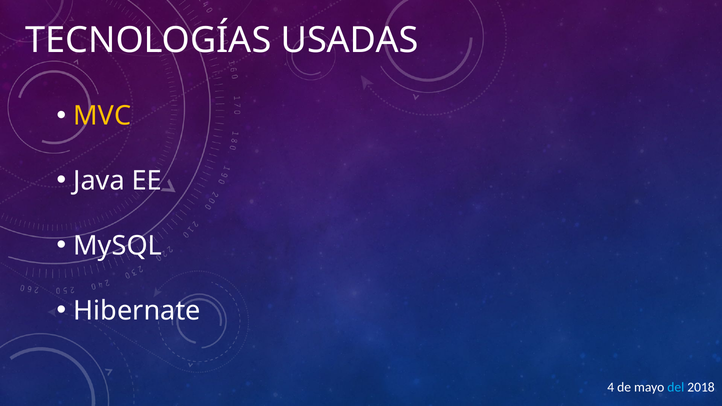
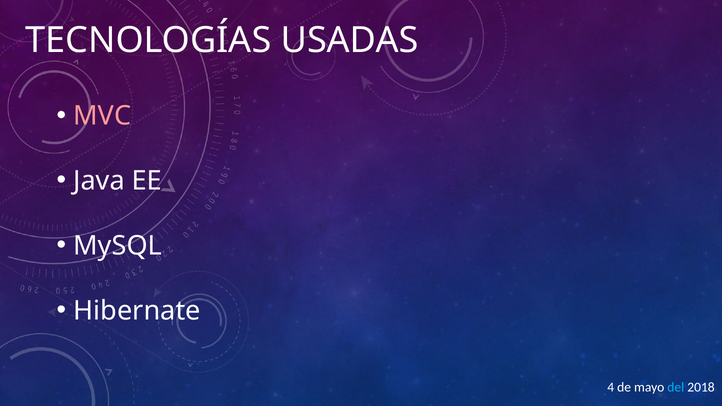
MVC colour: yellow -> pink
